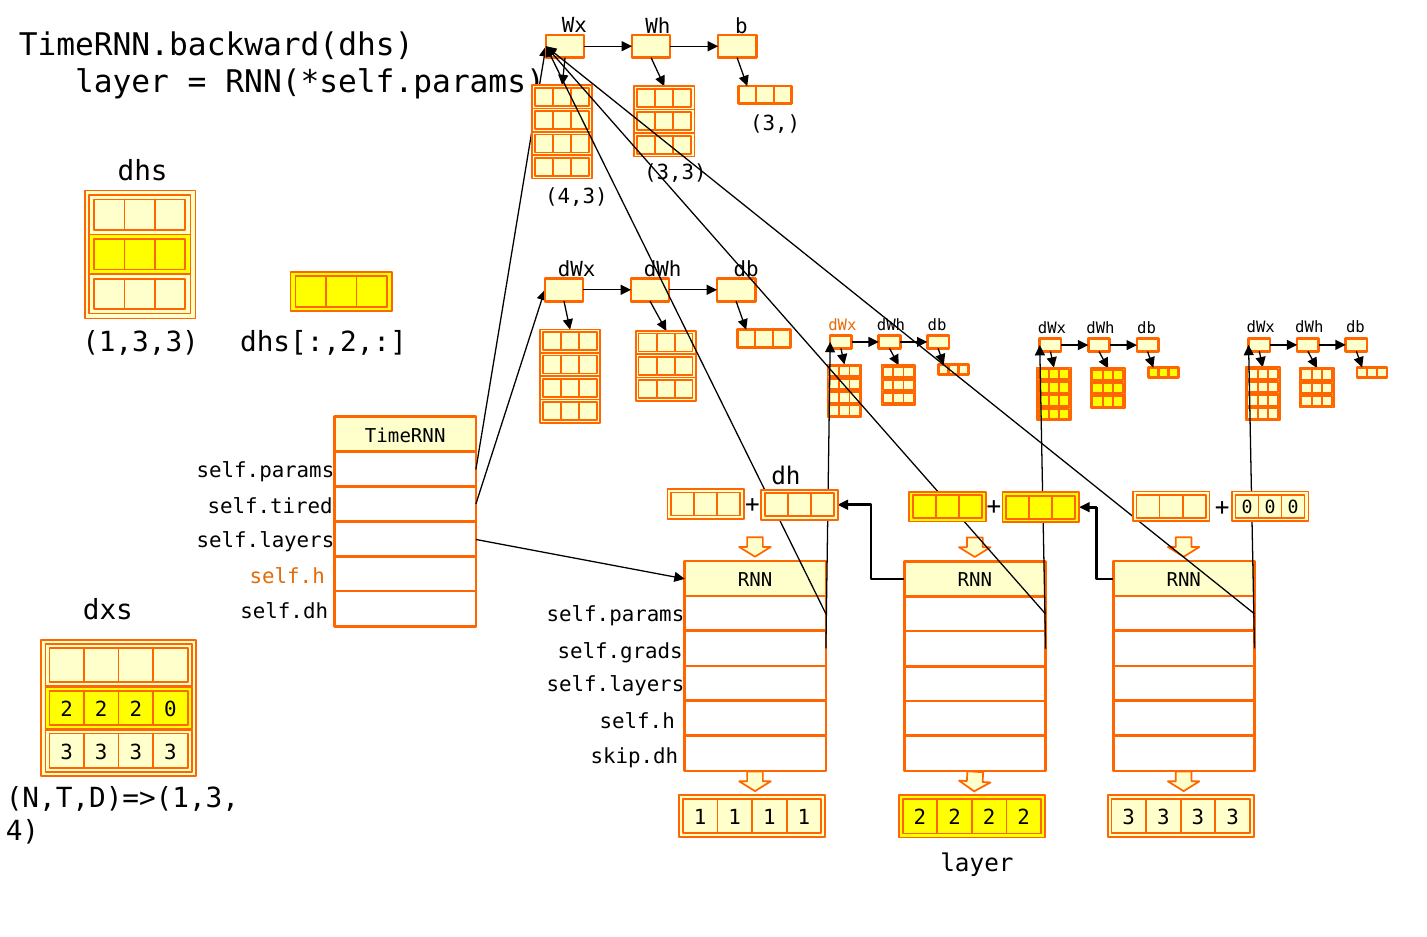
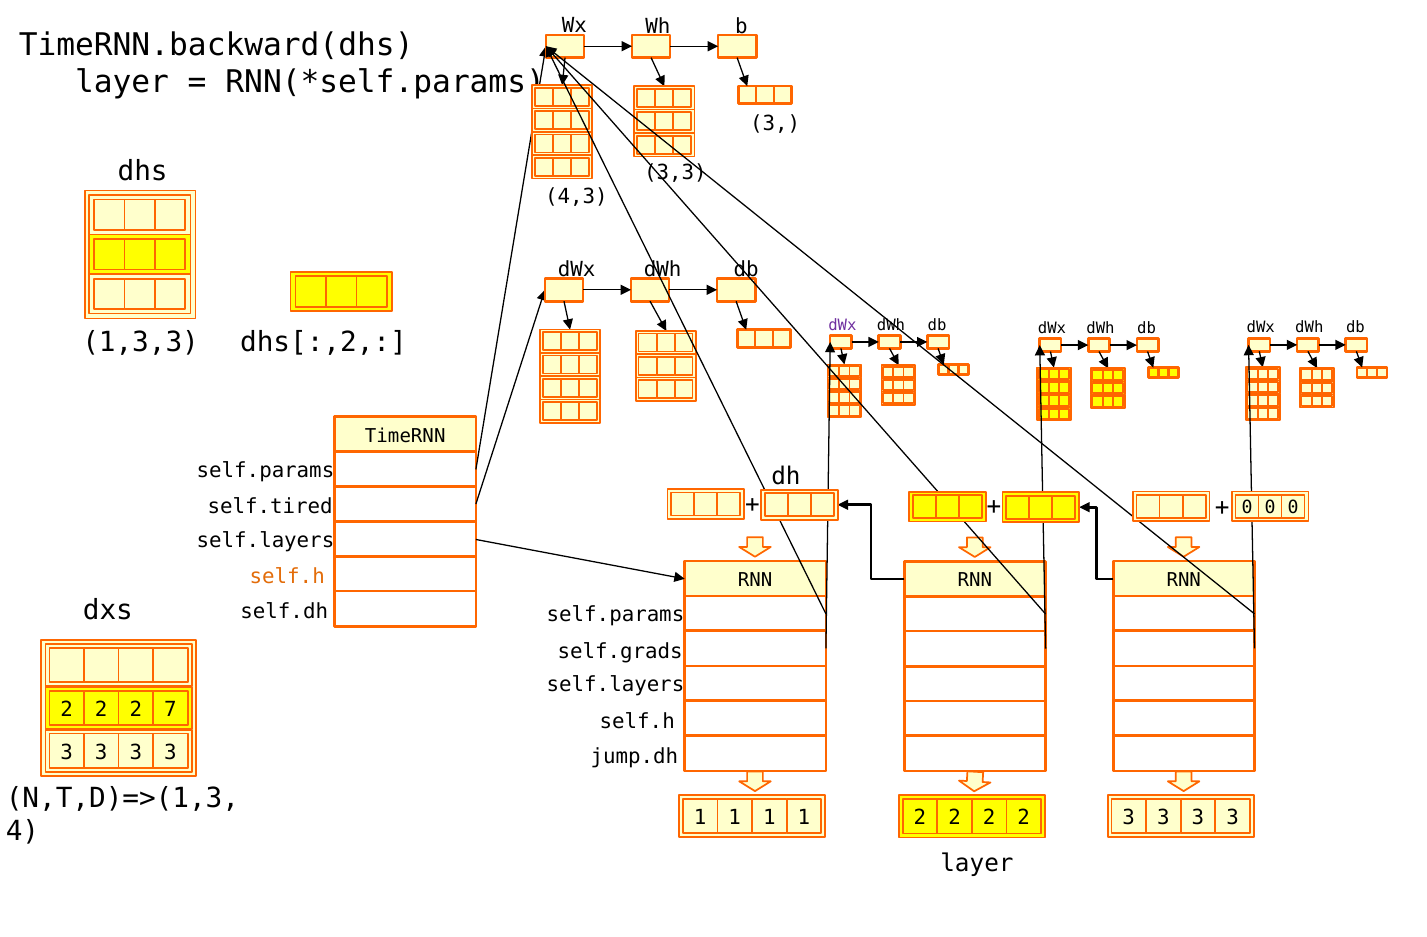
dWx at (842, 325) colour: orange -> purple
2 0: 0 -> 7
skip.dh: skip.dh -> jump.dh
